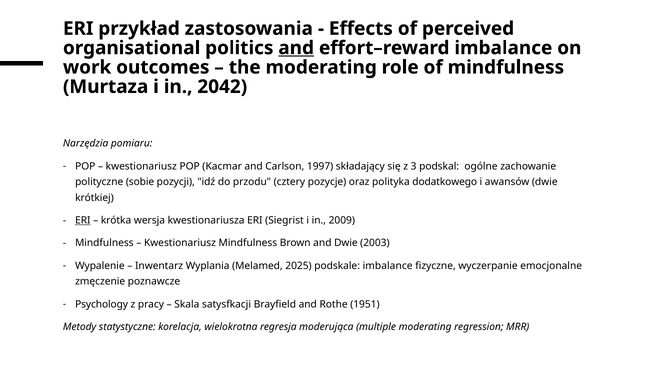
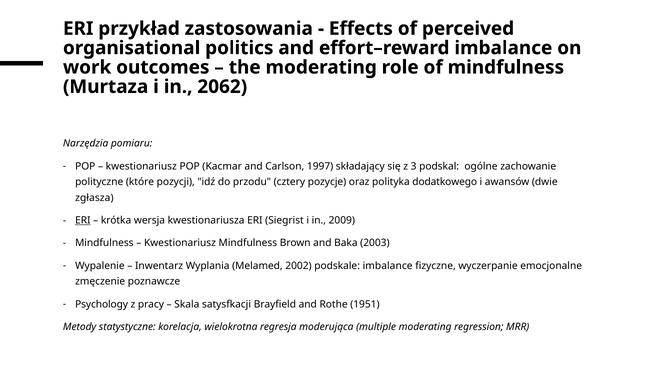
and at (296, 48) underline: present -> none
2042: 2042 -> 2062
sobie: sobie -> które
krótkiej: krótkiej -> zgłasza
and Dwie: Dwie -> Baka
2025: 2025 -> 2002
